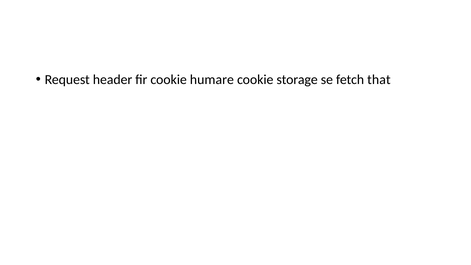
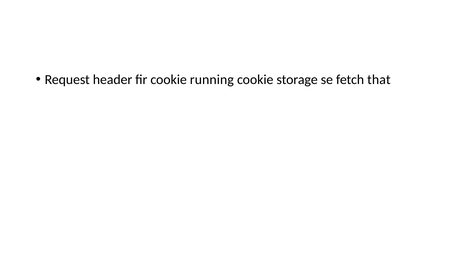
humare: humare -> running
